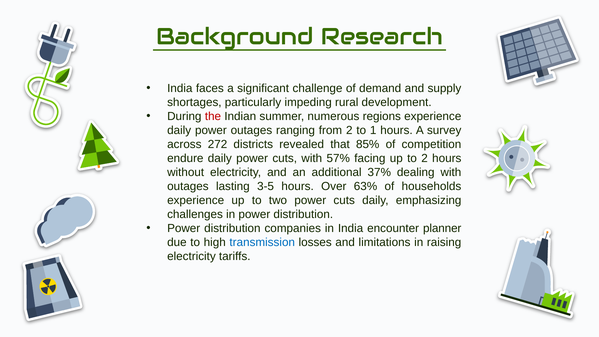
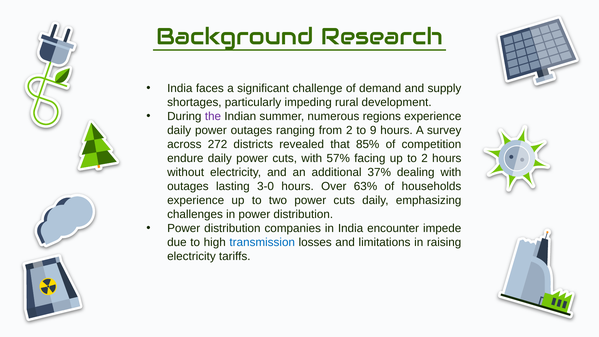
the colour: red -> purple
1: 1 -> 9
3-5: 3-5 -> 3-0
planner: planner -> impede
